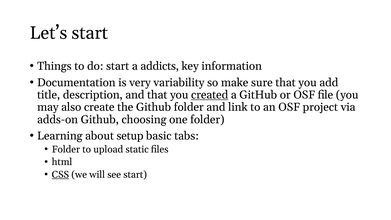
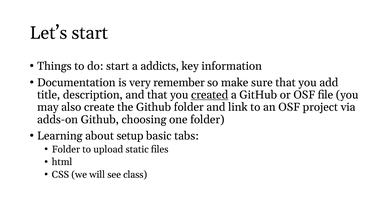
variability: variability -> remember
CSS underline: present -> none
see start: start -> class
